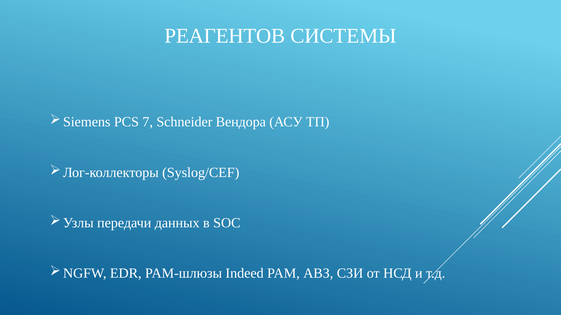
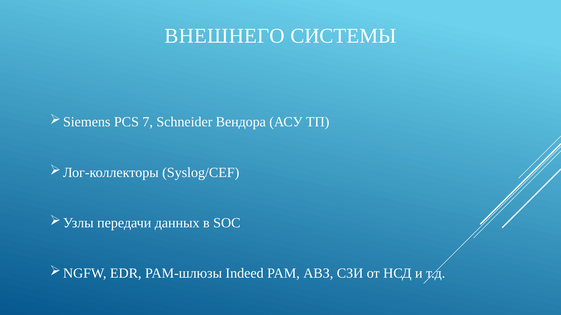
РЕАГЕНТОВ: РЕАГЕНТОВ -> ВНЕШНЕГО
